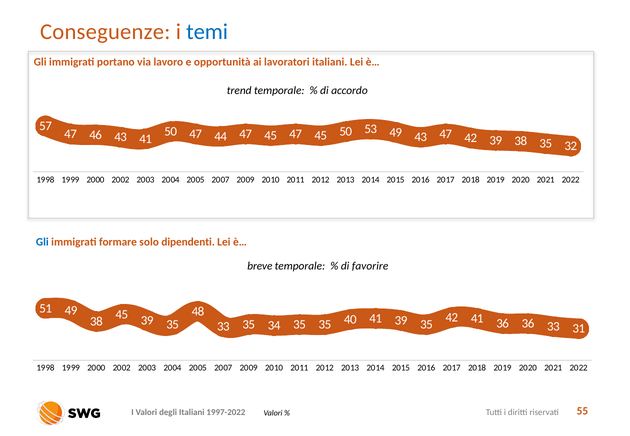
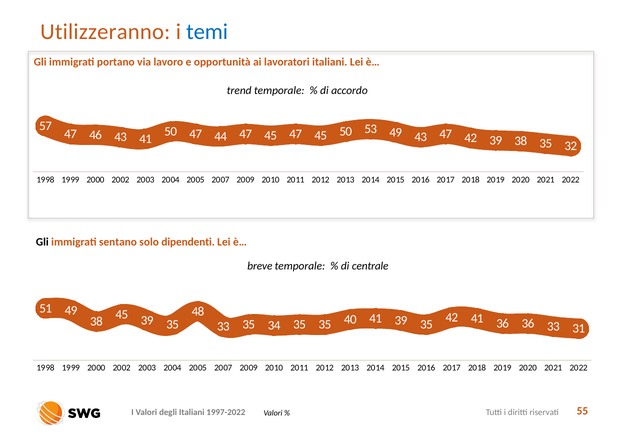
Conseguenze: Conseguenze -> Utilizzeranno
Gli at (42, 242) colour: blue -> black
formare: formare -> sentano
favorire: favorire -> centrale
